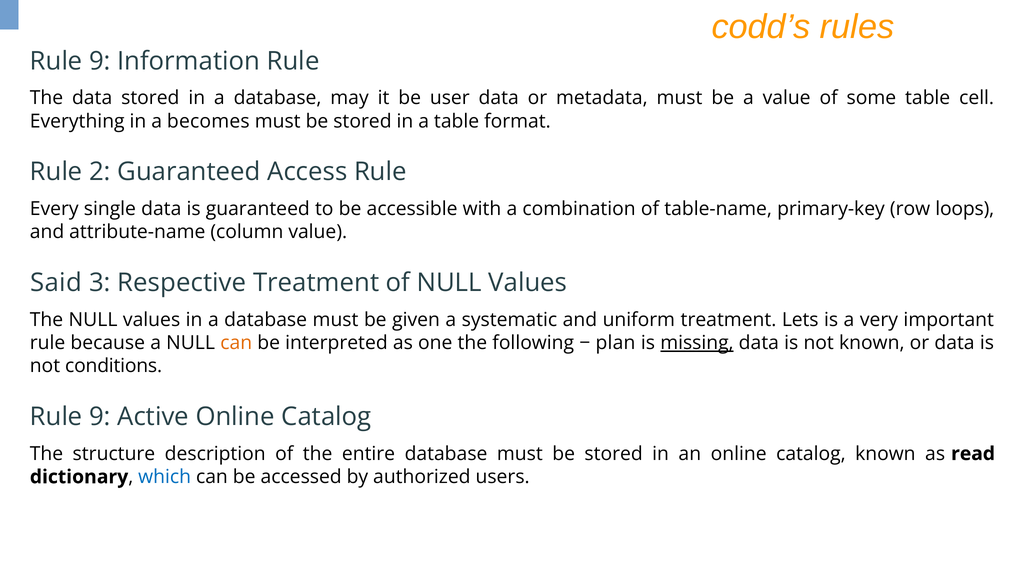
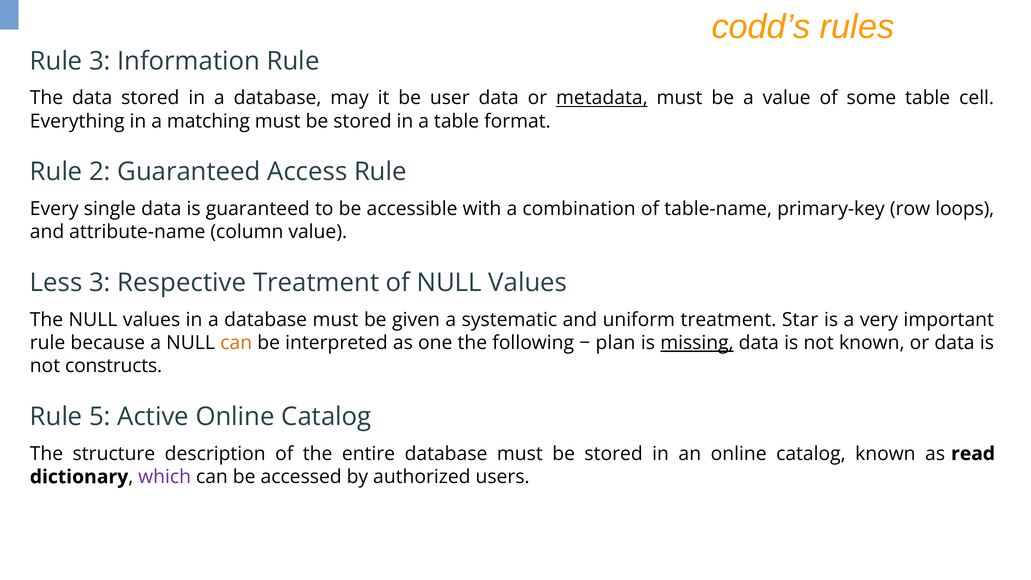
9 at (100, 61): 9 -> 3
metadata underline: none -> present
becomes: becomes -> matching
Said: Said -> Less
Lets: Lets -> Star
conditions: conditions -> constructs
9 at (100, 417): 9 -> 5
which colour: blue -> purple
